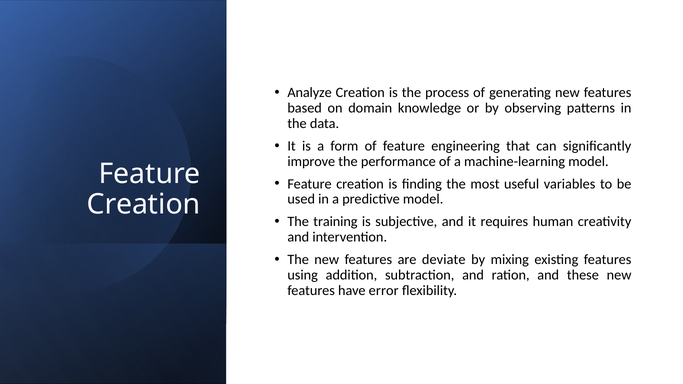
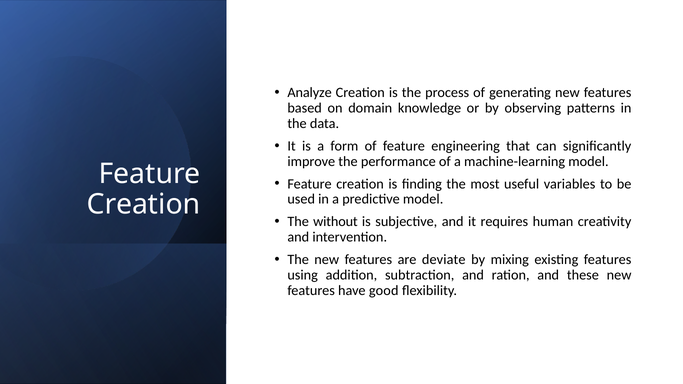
training: training -> without
error: error -> good
